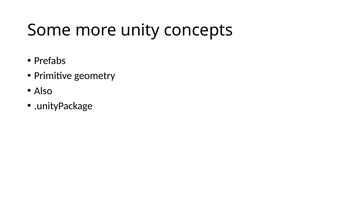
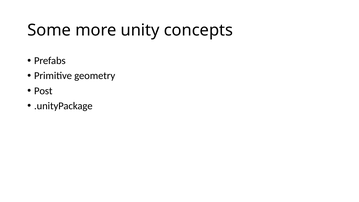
Also: Also -> Post
